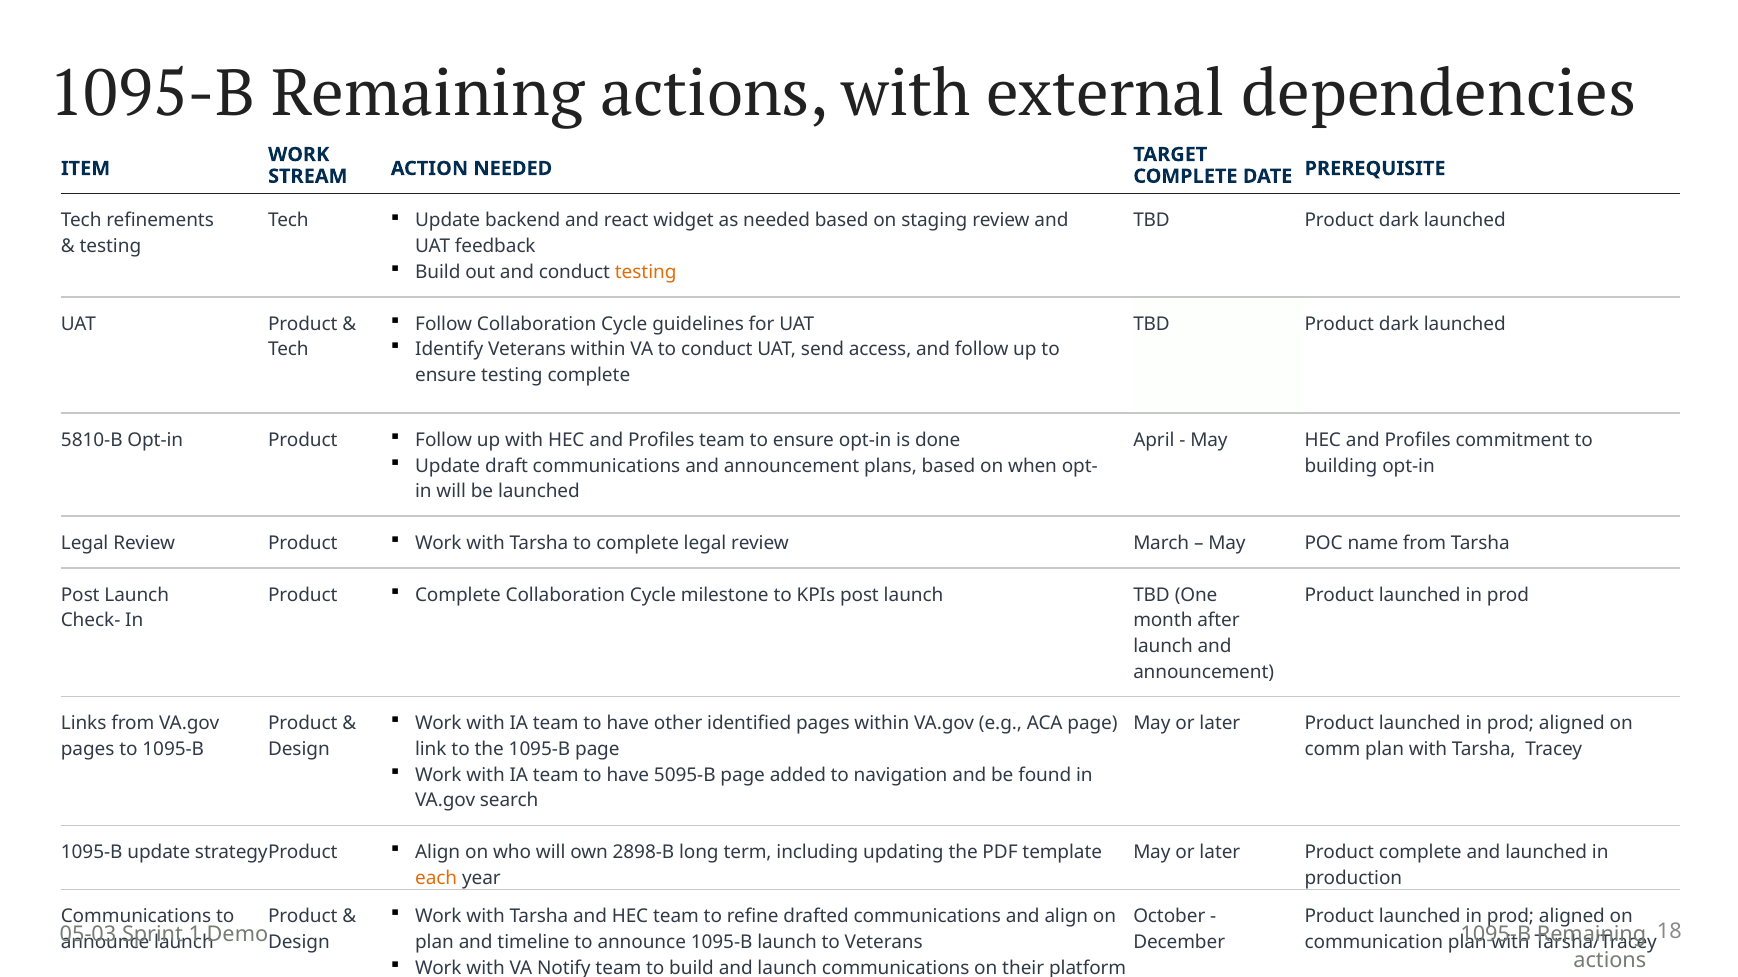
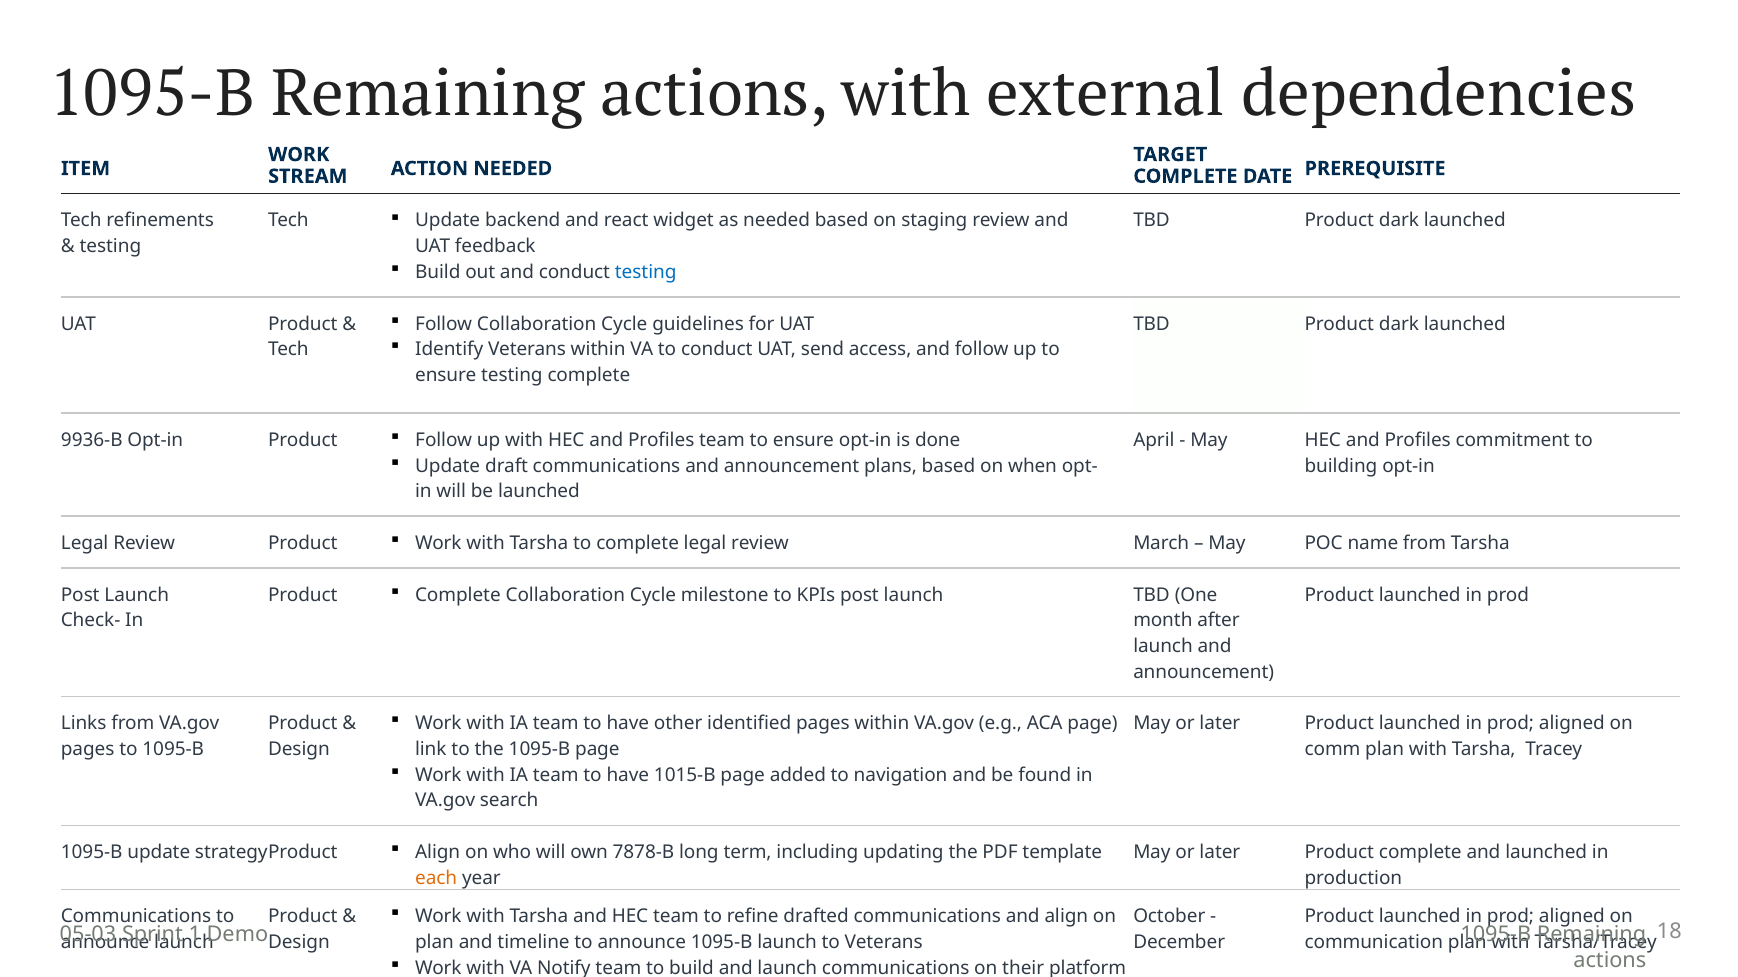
testing at (646, 272) colour: orange -> blue
5810-B: 5810-B -> 9936-B
5095-B: 5095-B -> 1015-B
2898-B: 2898-B -> 7878-B
